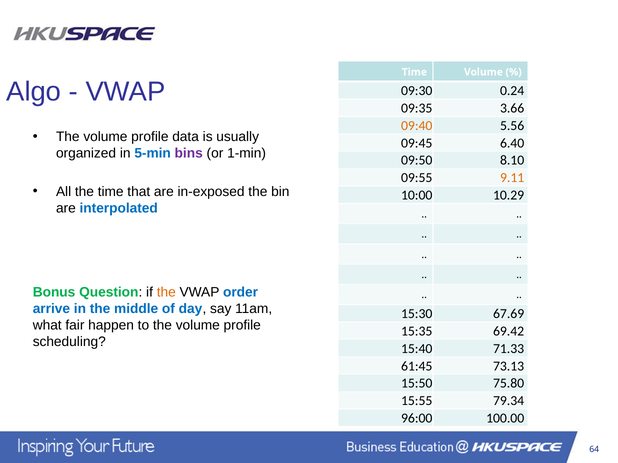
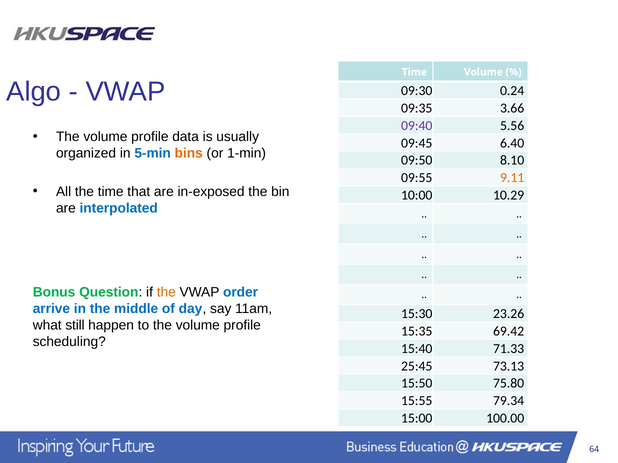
09:40 colour: orange -> purple
bins colour: purple -> orange
67.69: 67.69 -> 23.26
fair: fair -> still
61:45: 61:45 -> 25:45
96:00: 96:00 -> 15:00
